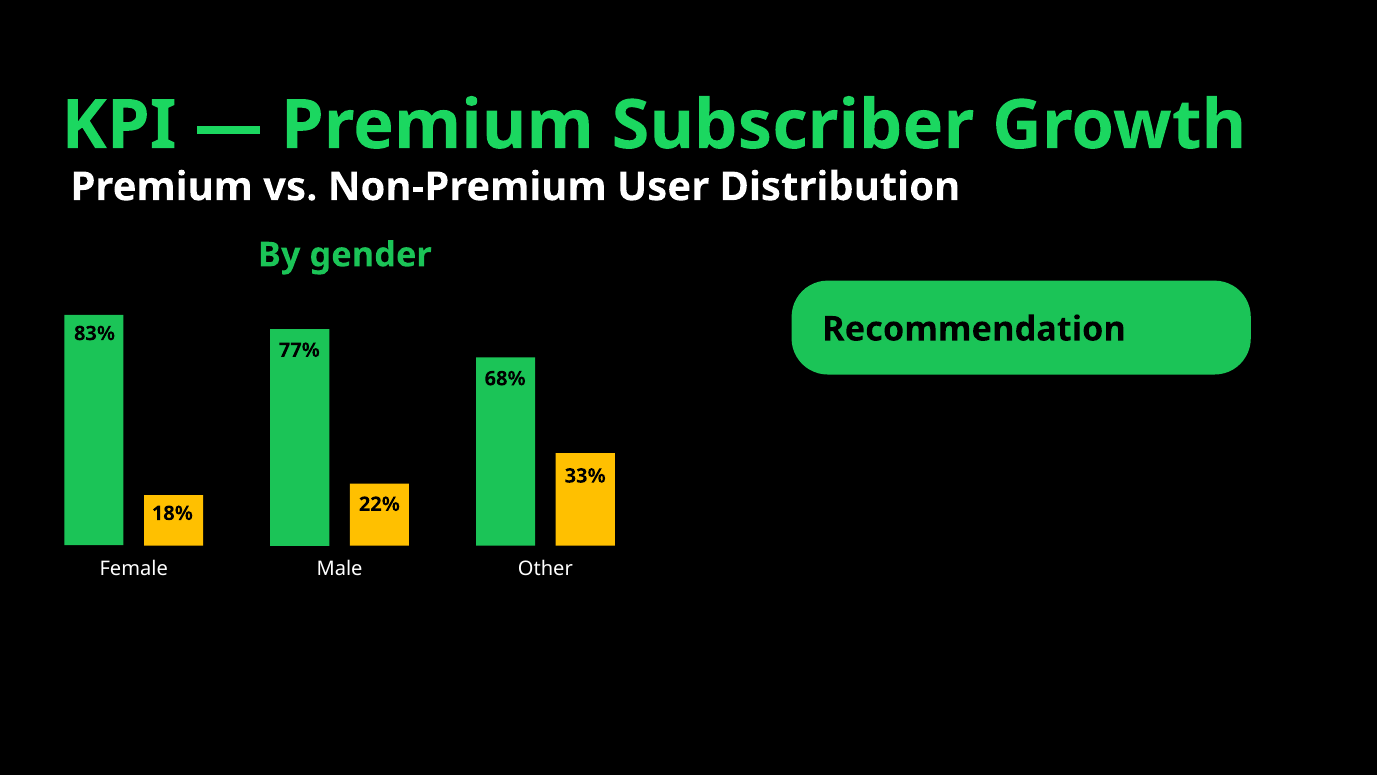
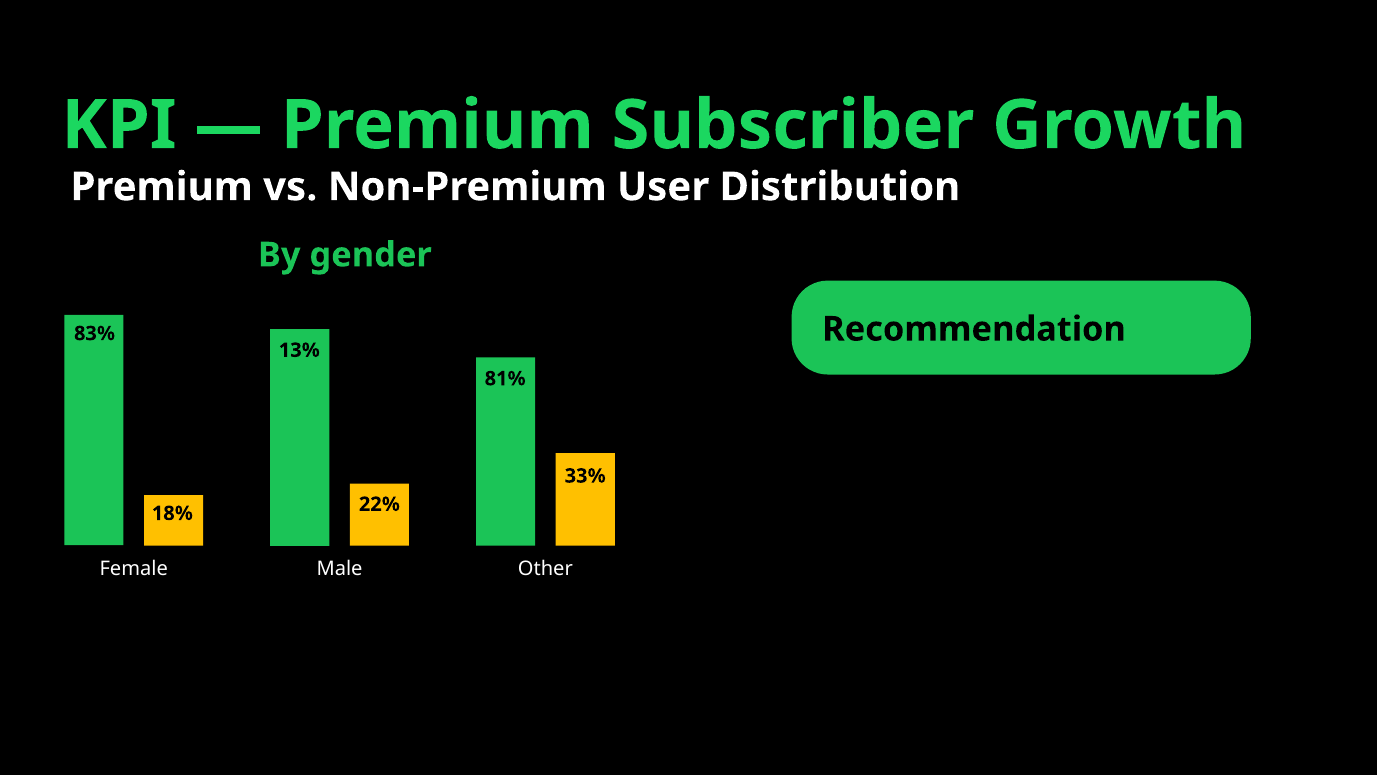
77%: 77% -> 13%
68%: 68% -> 81%
